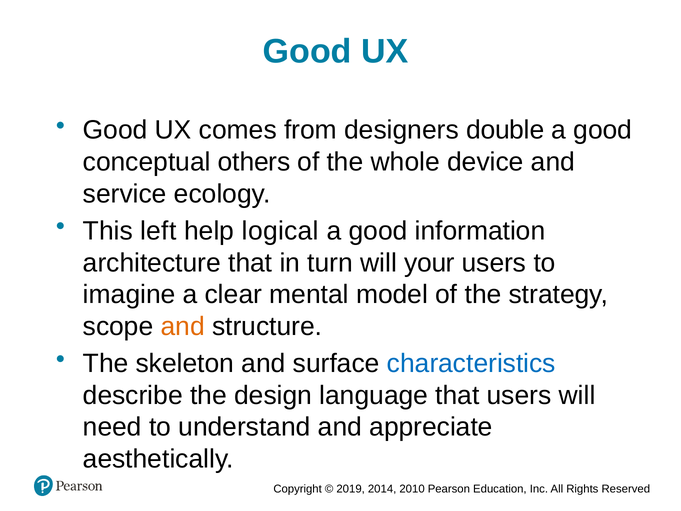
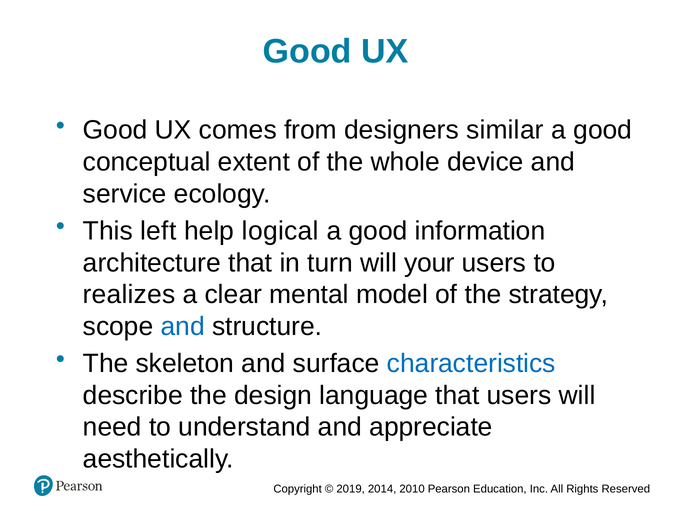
double: double -> similar
others: others -> extent
imagine: imagine -> realizes
and at (183, 326) colour: orange -> blue
